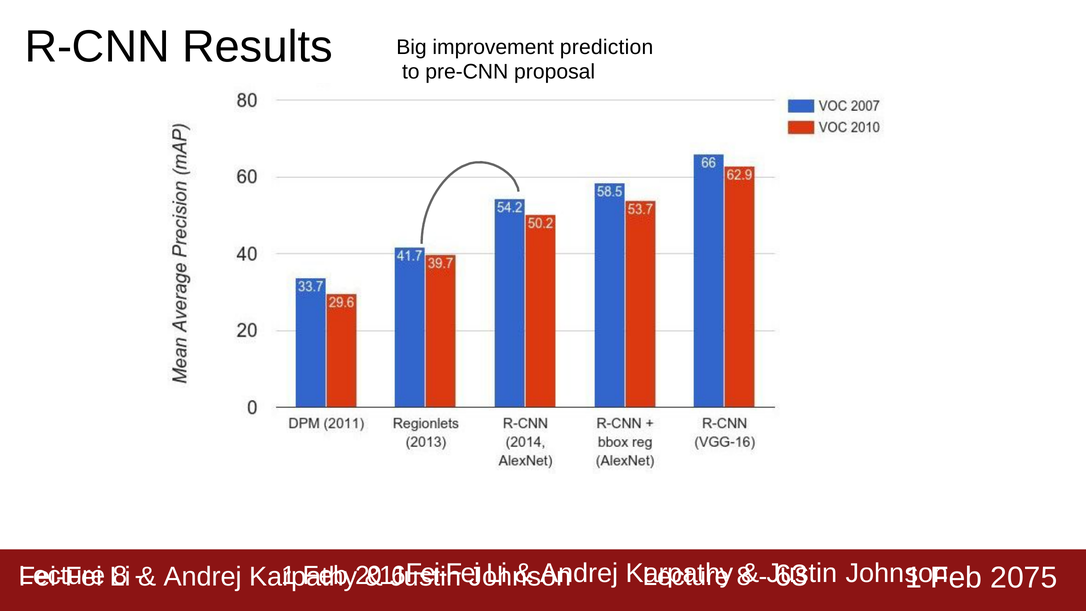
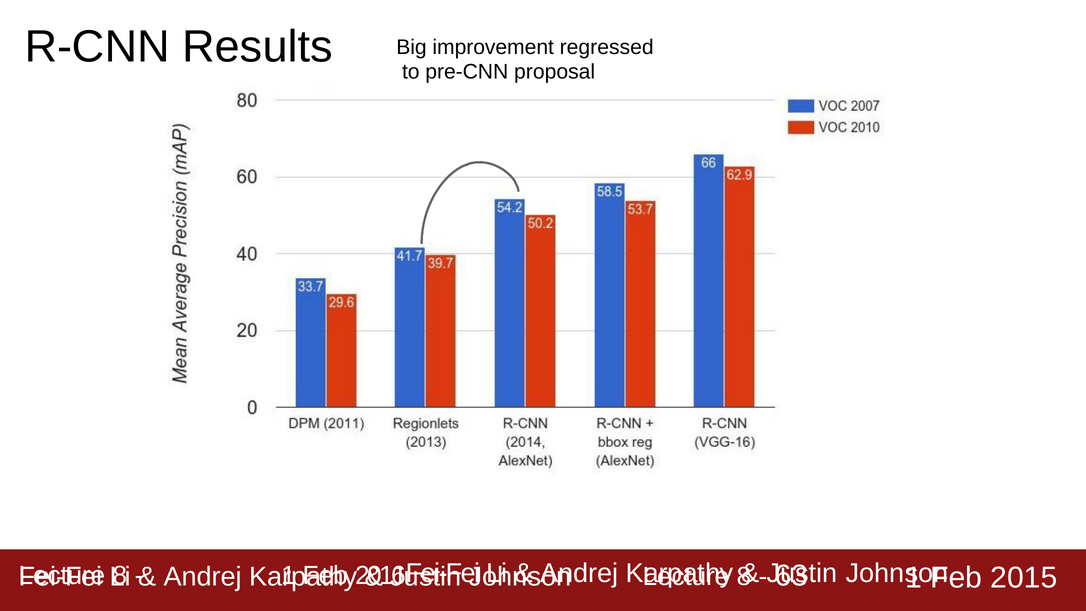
prediction: prediction -> regressed
2075: 2075 -> 2015
